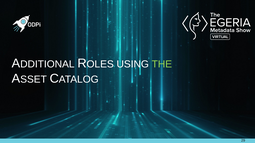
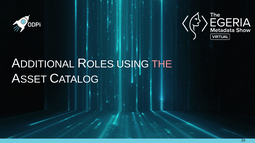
THE colour: light green -> pink
